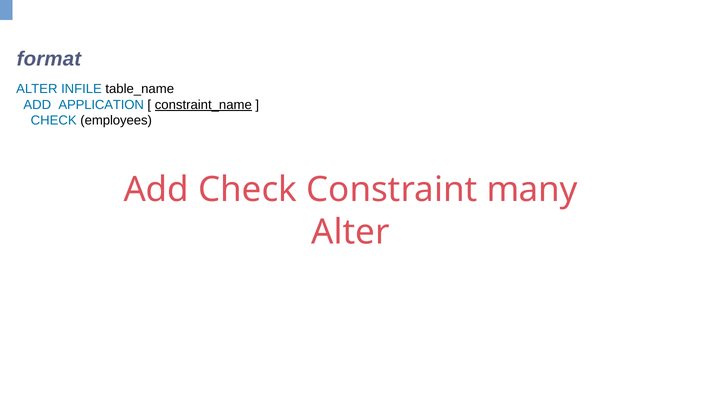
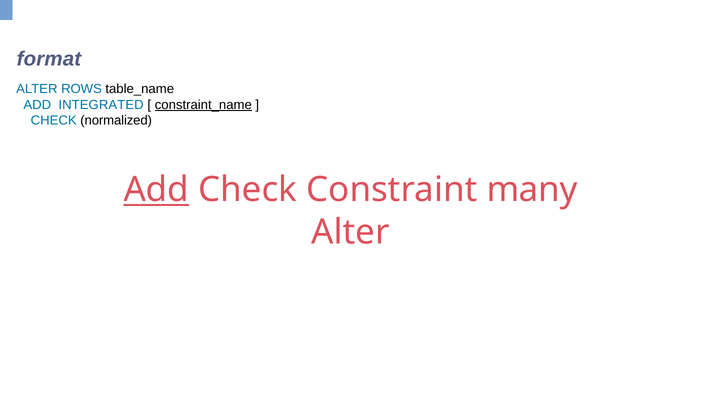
INFILE: INFILE -> ROWS
APPLICATION: APPLICATION -> INTEGRATED
employees: employees -> normalized
Add at (156, 190) underline: none -> present
